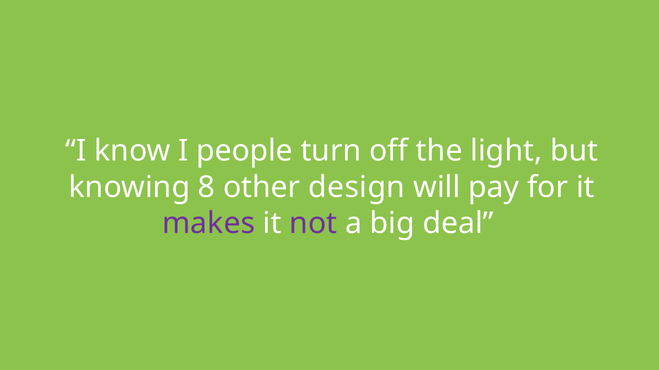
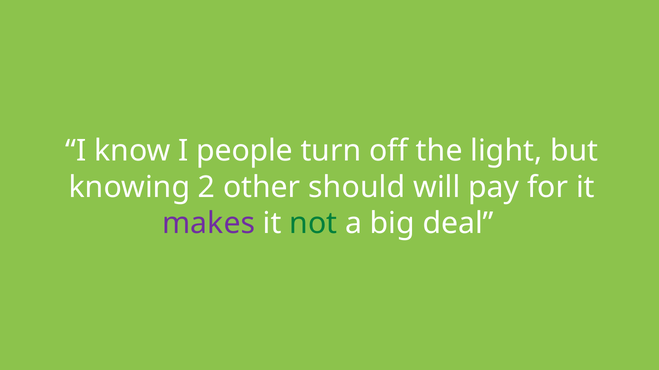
8: 8 -> 2
design: design -> should
not colour: purple -> green
